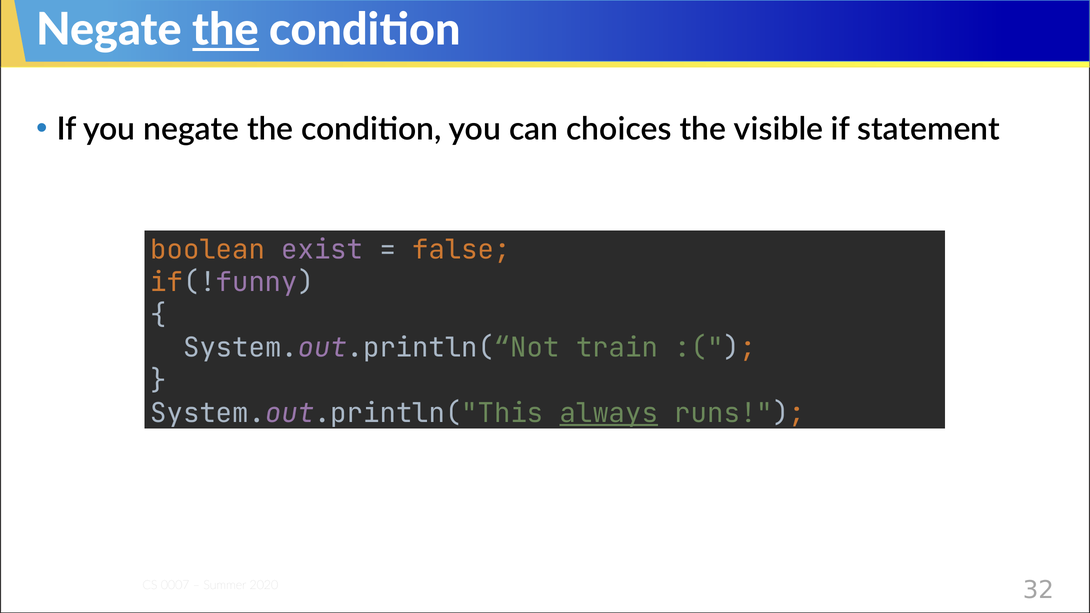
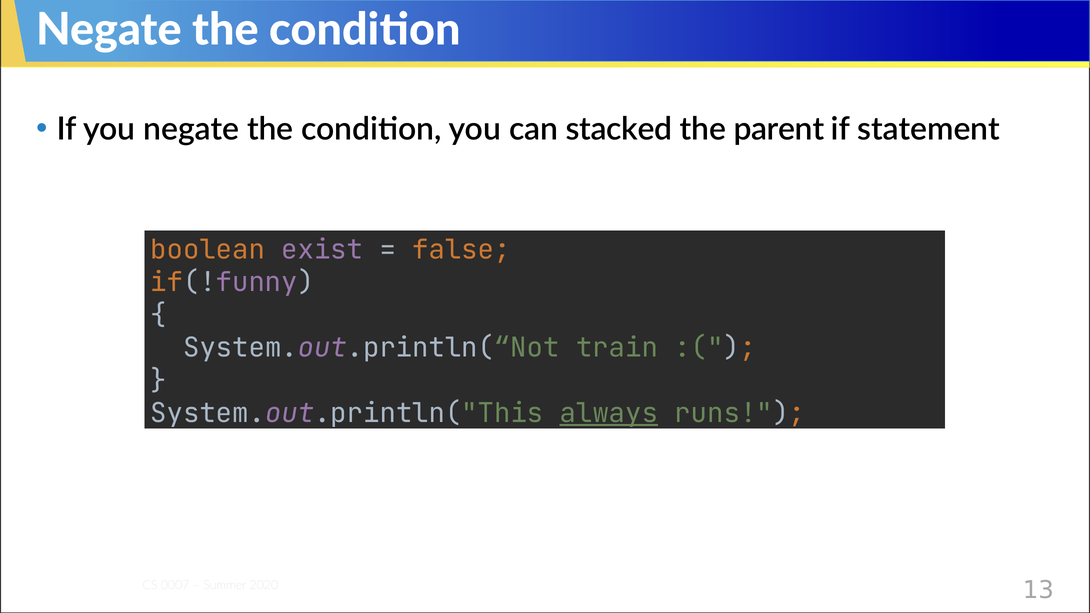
the at (226, 30) underline: present -> none
choices: choices -> stacked
visible: visible -> parent
32: 32 -> 13
